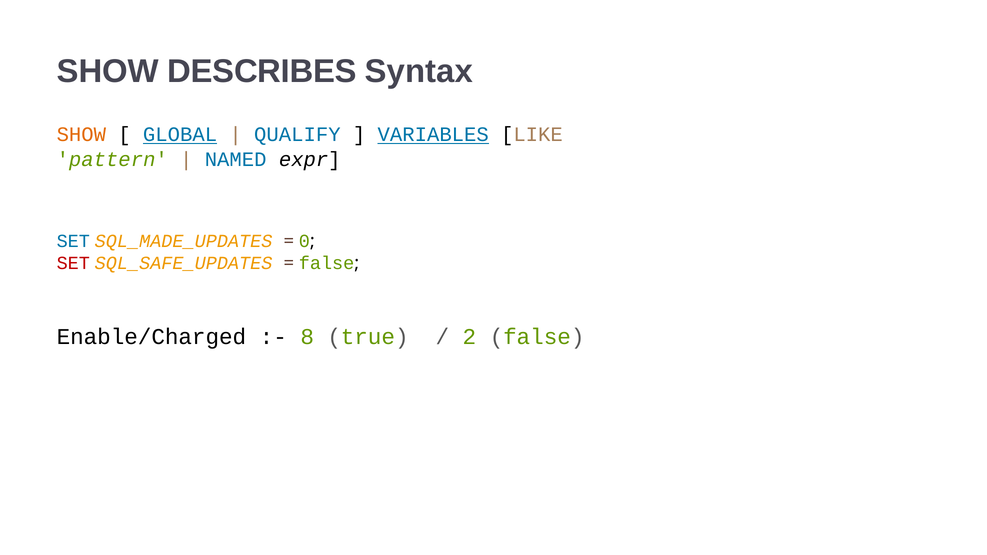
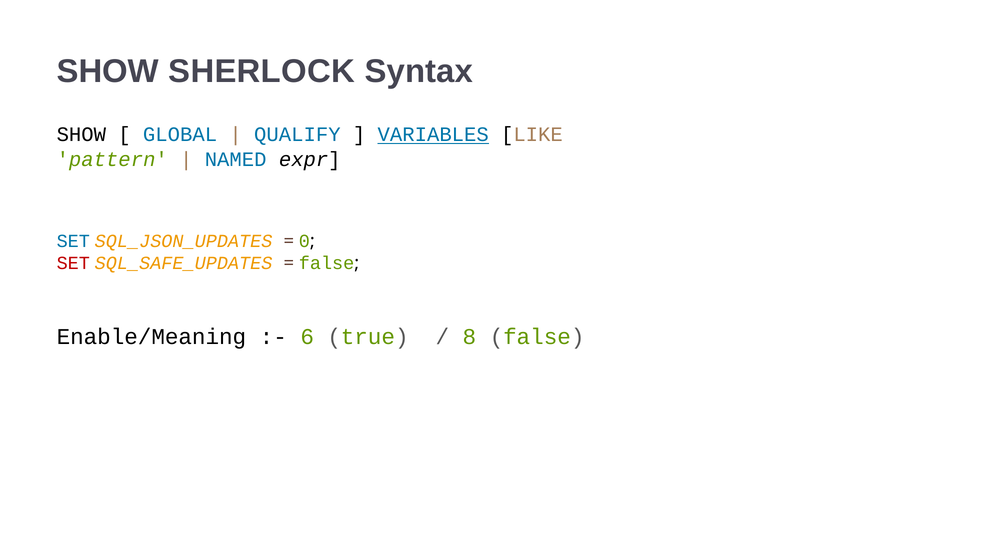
DESCRIBES: DESCRIBES -> SHERLOCK
SHOW at (81, 135) colour: orange -> black
GLOBAL underline: present -> none
SQL_MADE_UPDATES: SQL_MADE_UPDATES -> SQL_JSON_UPDATES
Enable/Charged: Enable/Charged -> Enable/Meaning
8: 8 -> 6
2: 2 -> 8
